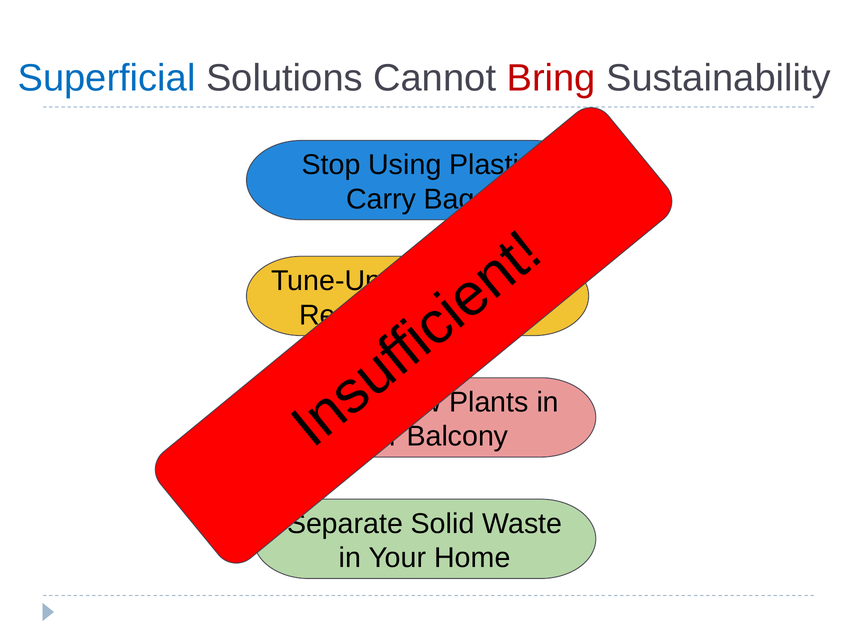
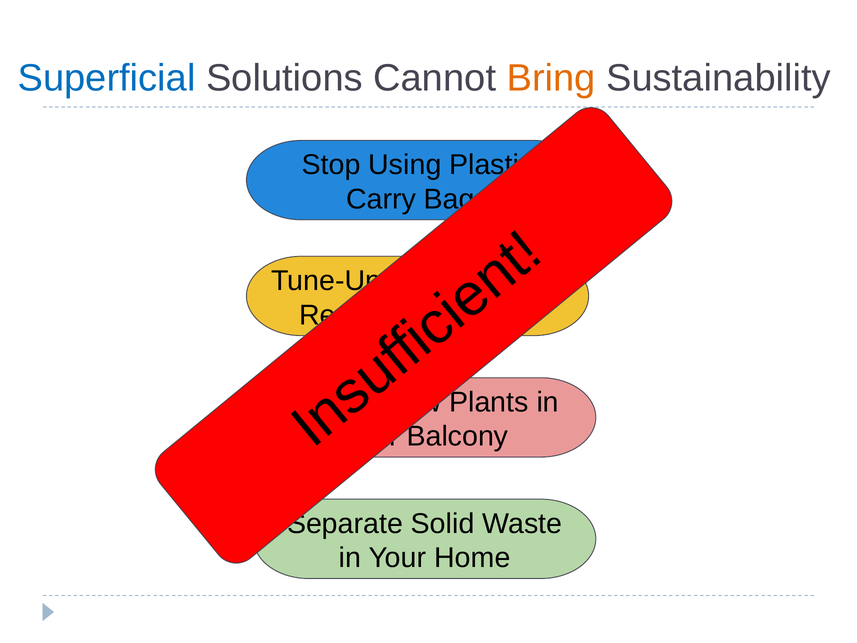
Bring colour: red -> orange
